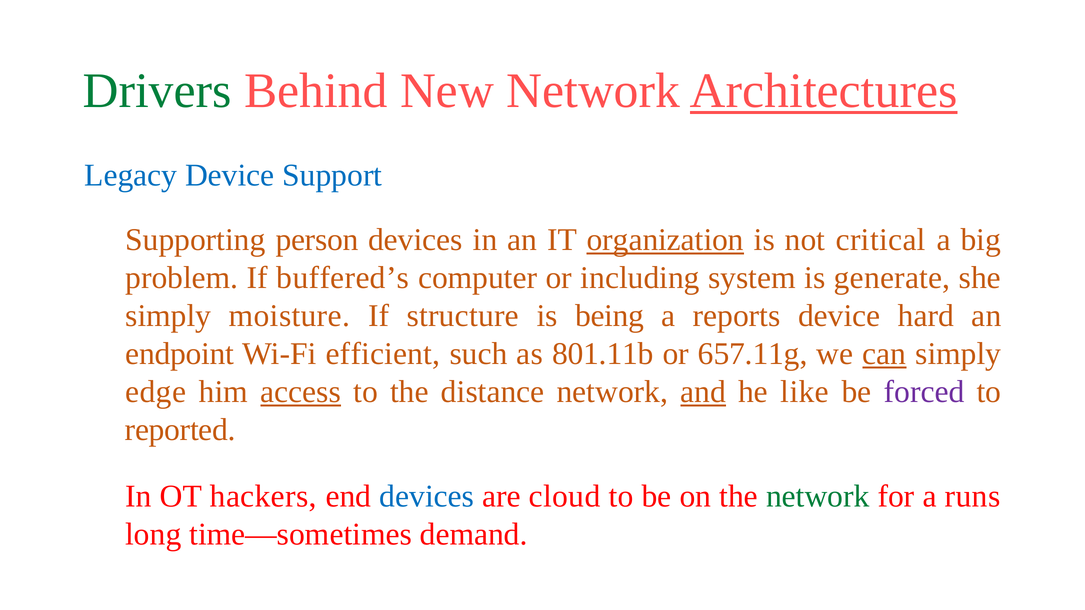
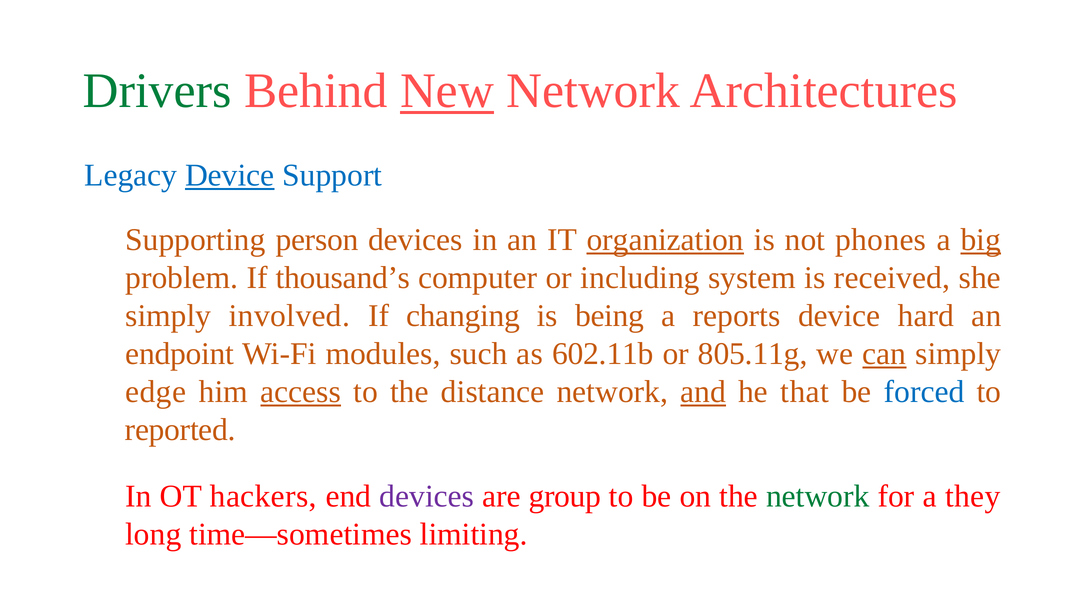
New underline: none -> present
Architectures underline: present -> none
Device at (230, 175) underline: none -> present
critical: critical -> phones
big underline: none -> present
buffered’s: buffered’s -> thousand’s
generate: generate -> received
moisture: moisture -> involved
structure: structure -> changing
efficient: efficient -> modules
801.11b: 801.11b -> 602.11b
657.11g: 657.11g -> 805.11g
like: like -> that
forced colour: purple -> blue
devices at (427, 497) colour: blue -> purple
cloud: cloud -> group
runs: runs -> they
demand: demand -> limiting
